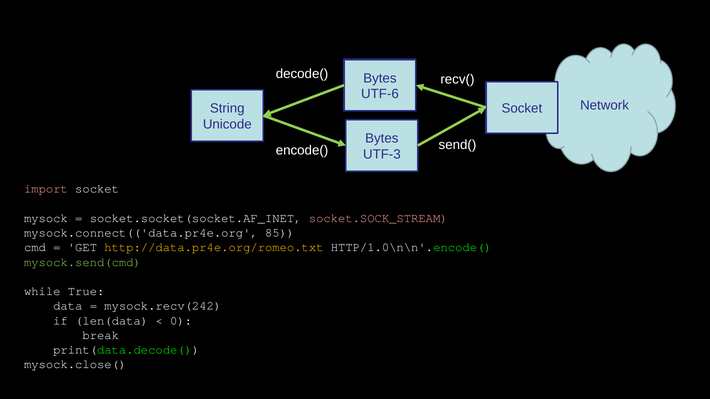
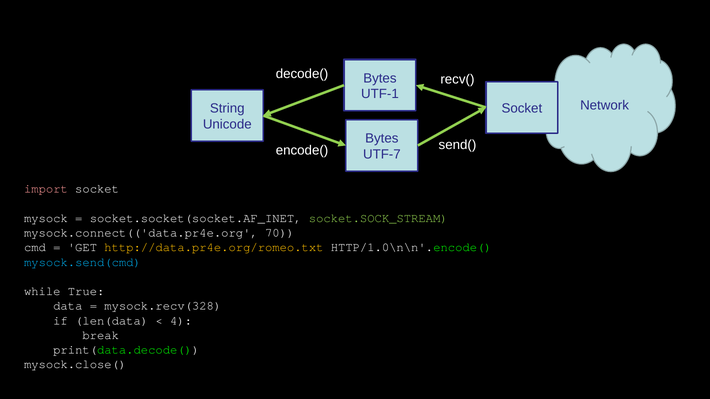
UTF-6: UTF-6 -> UTF-1
UTF-3: UTF-3 -> UTF-7
socket.SOCK_STREAM colour: pink -> light green
85: 85 -> 70
mysock.send(cmd colour: light green -> light blue
mysock.recv(242: mysock.recv(242 -> mysock.recv(328
0: 0 -> 4
